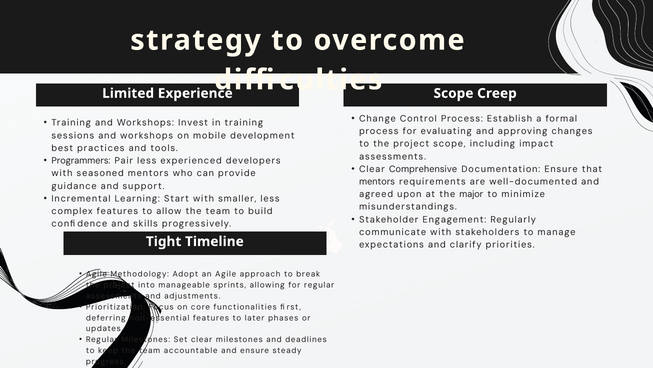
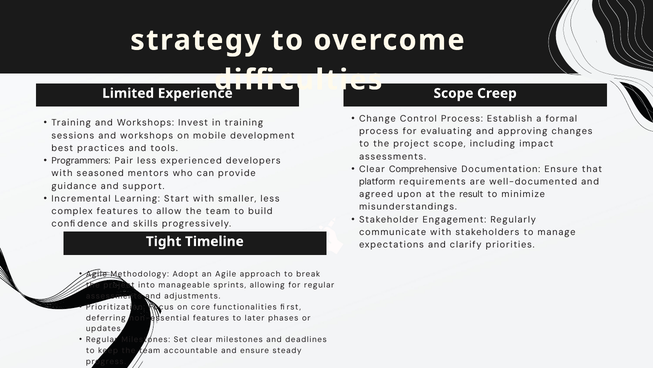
mentors at (377, 181): mentors -> platform
major: major -> result
